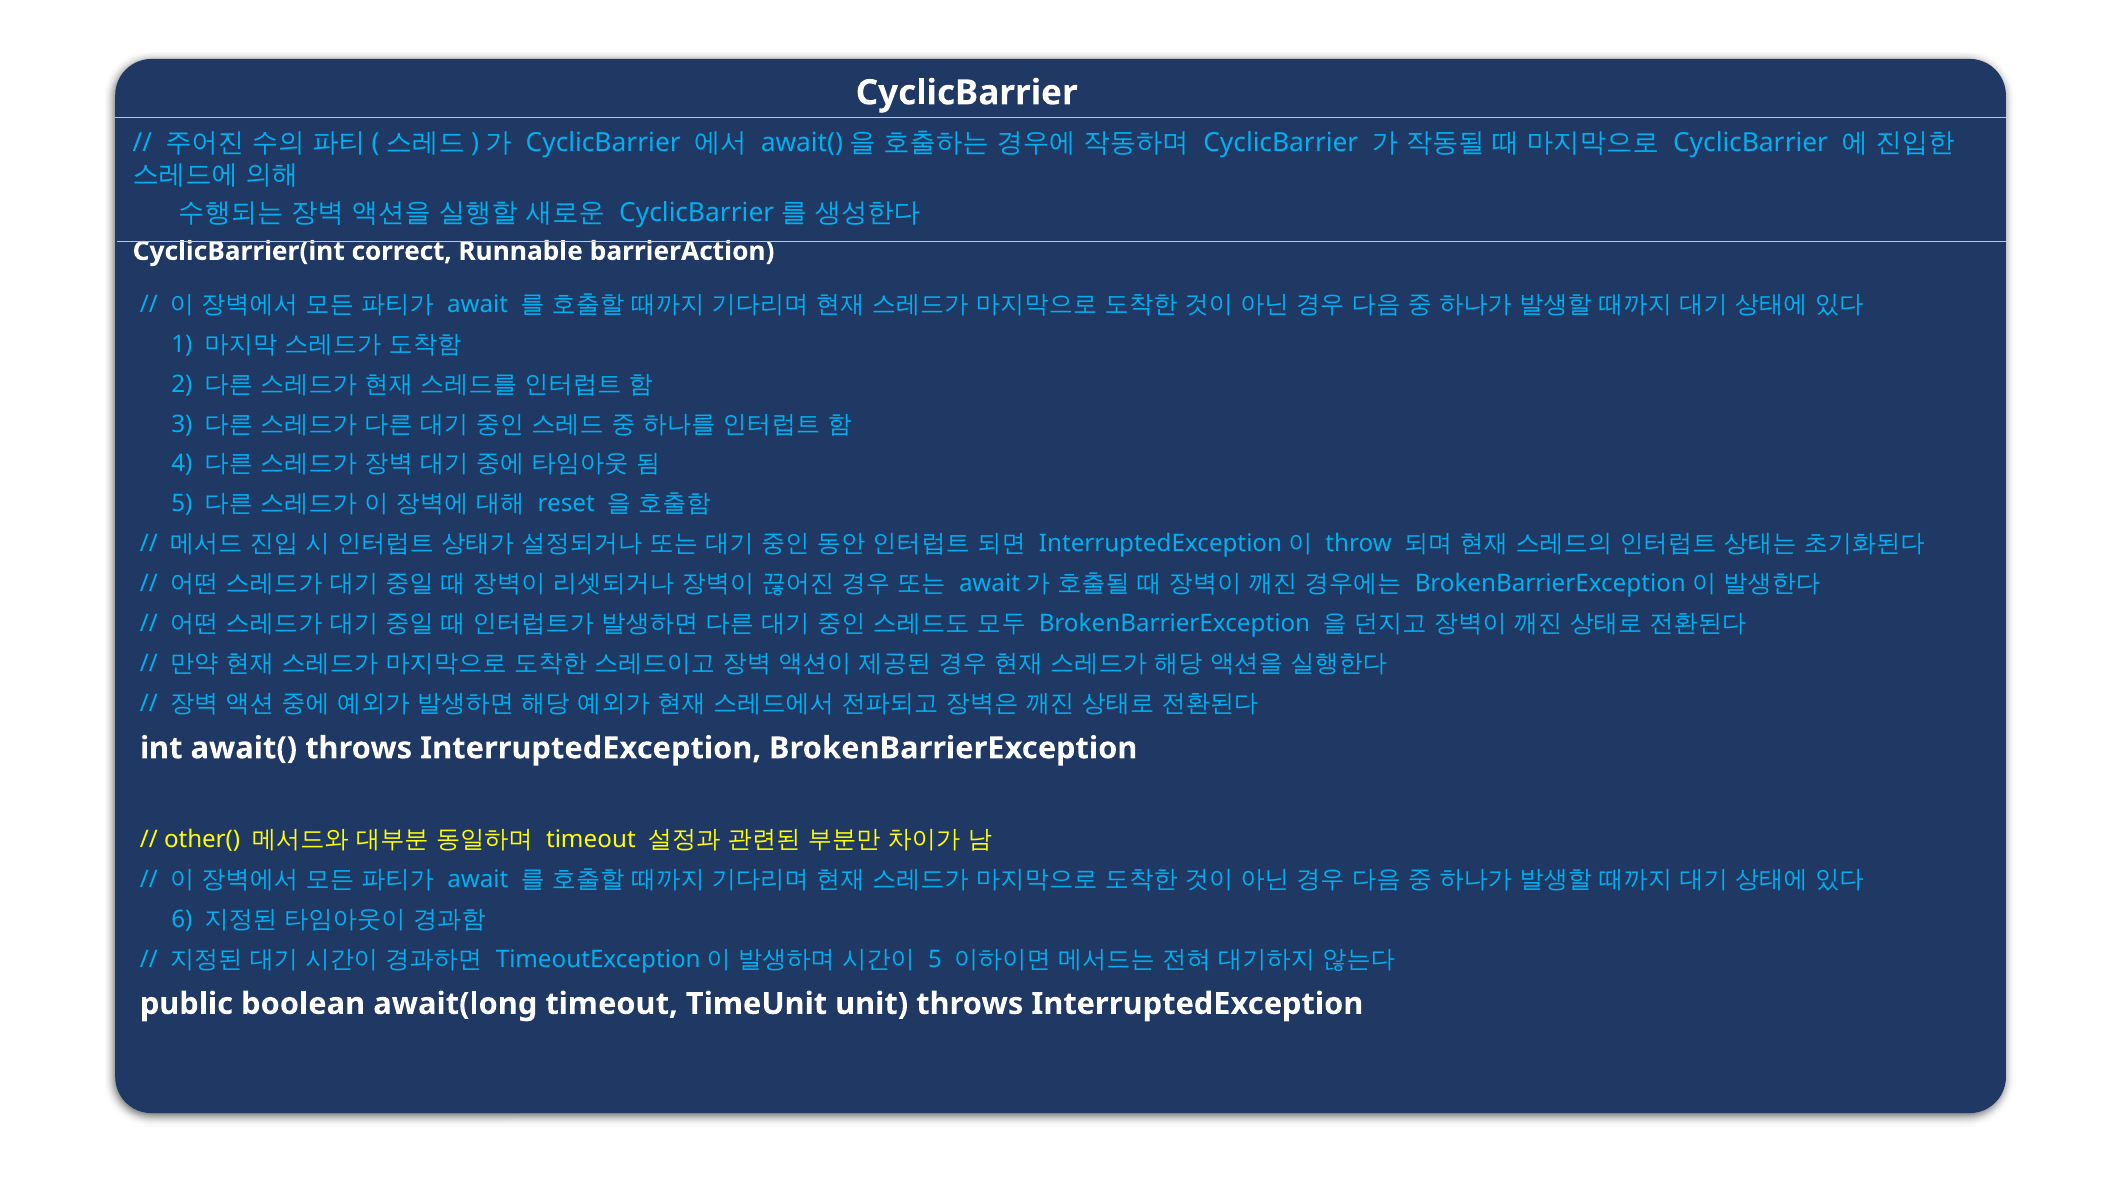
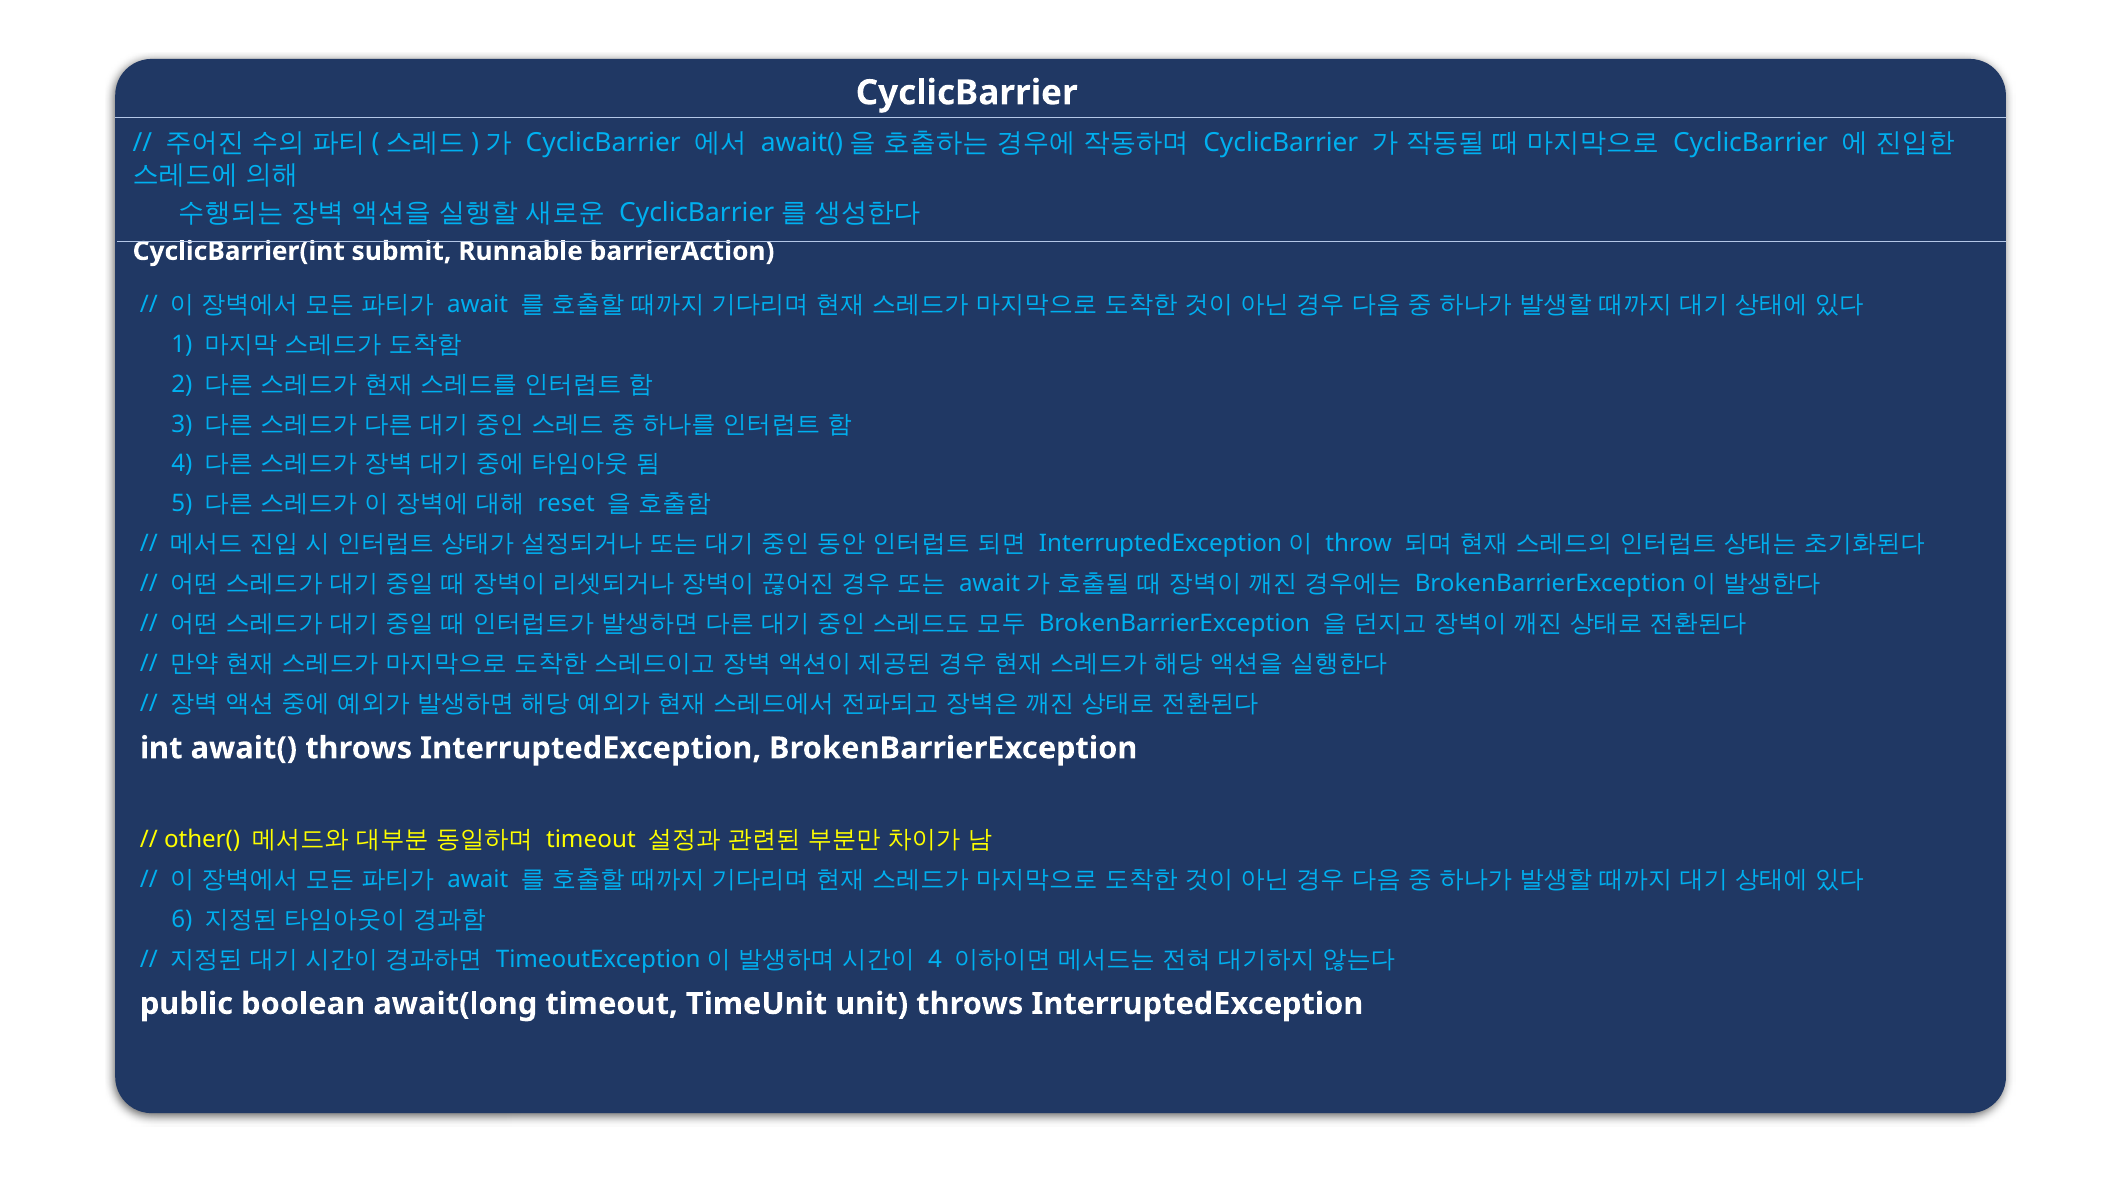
correct: correct -> submit
5 at (935, 960): 5 -> 4
